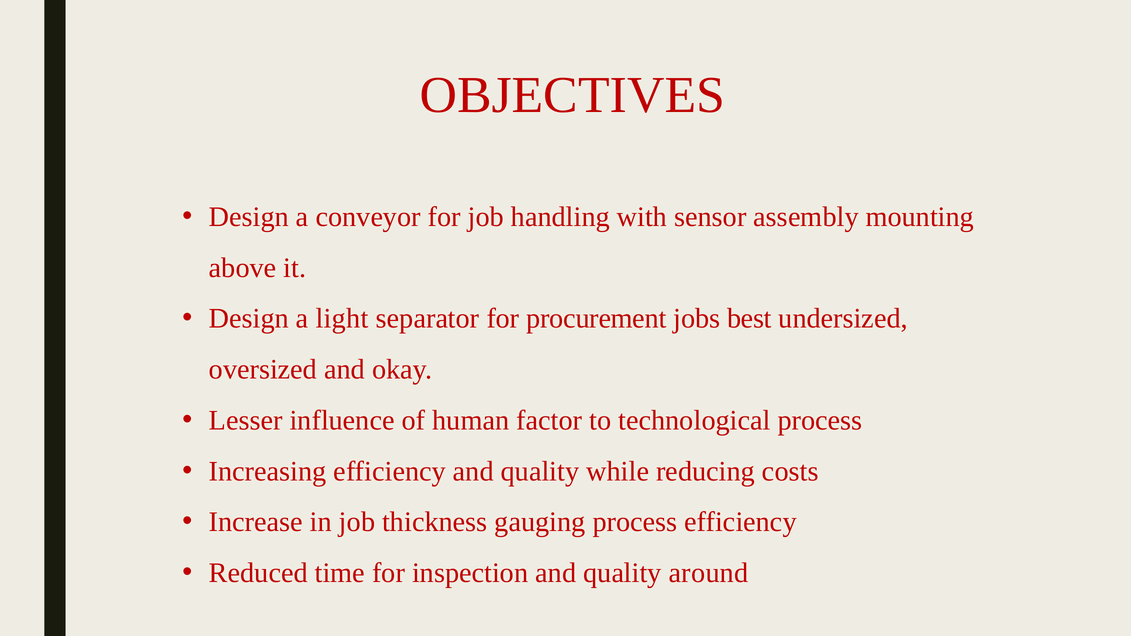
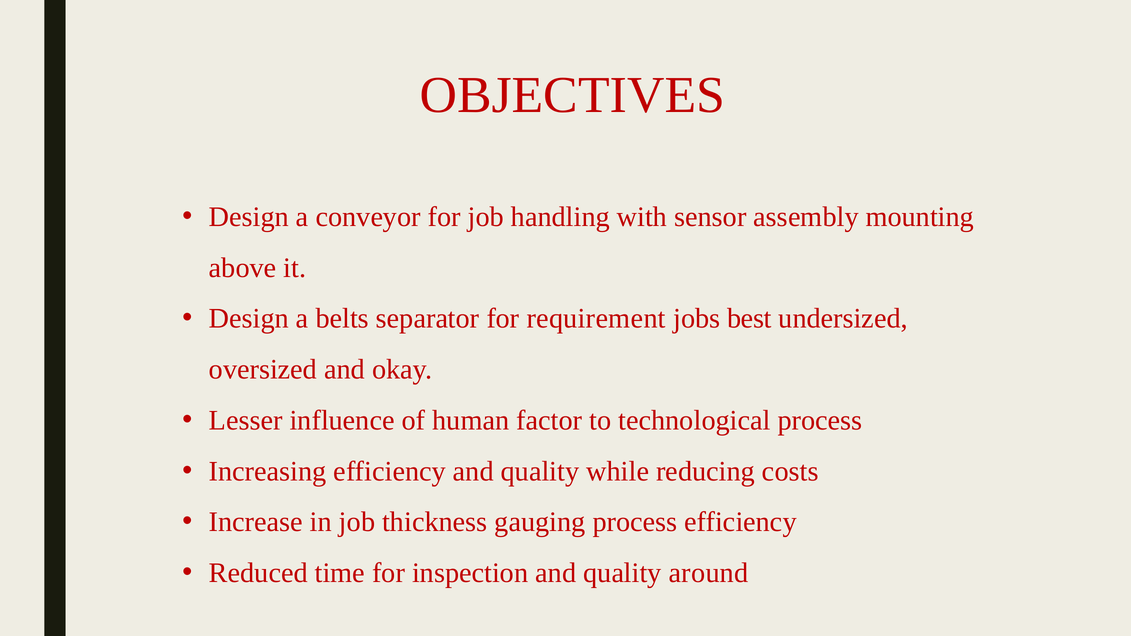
light: light -> belts
procurement: procurement -> requirement
